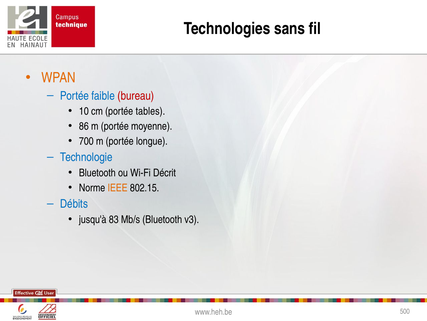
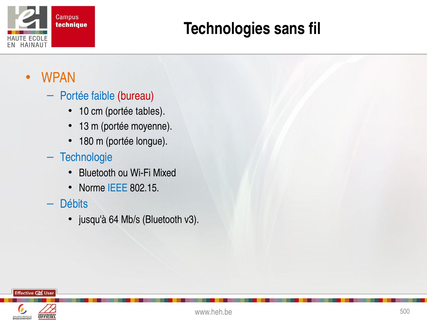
86: 86 -> 13
700: 700 -> 180
Décrit: Décrit -> Mixed
IEEE colour: orange -> blue
83: 83 -> 64
